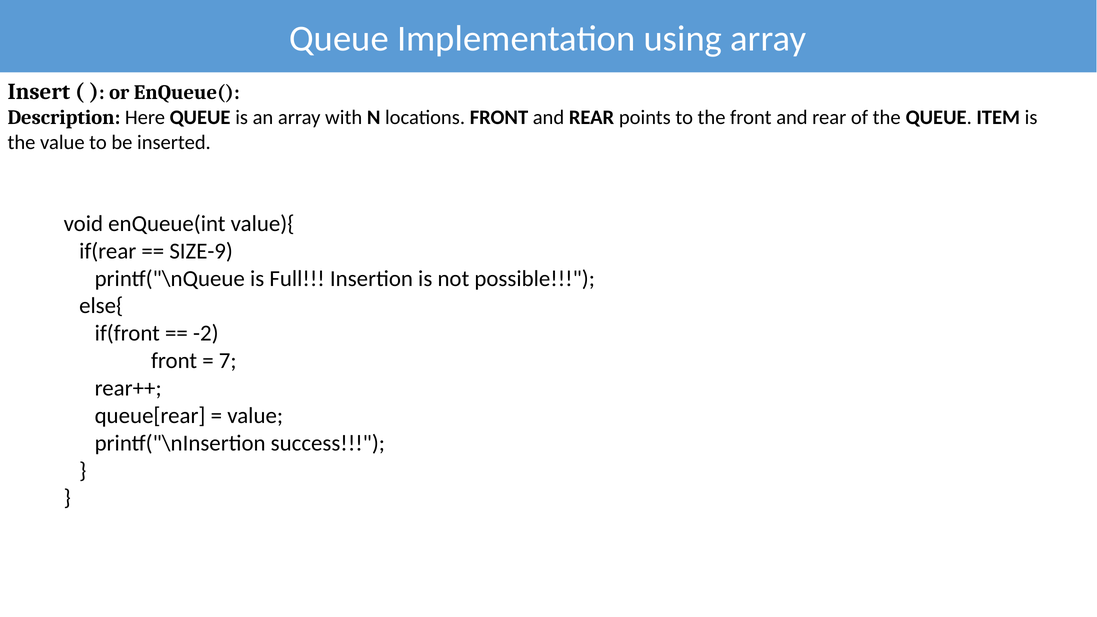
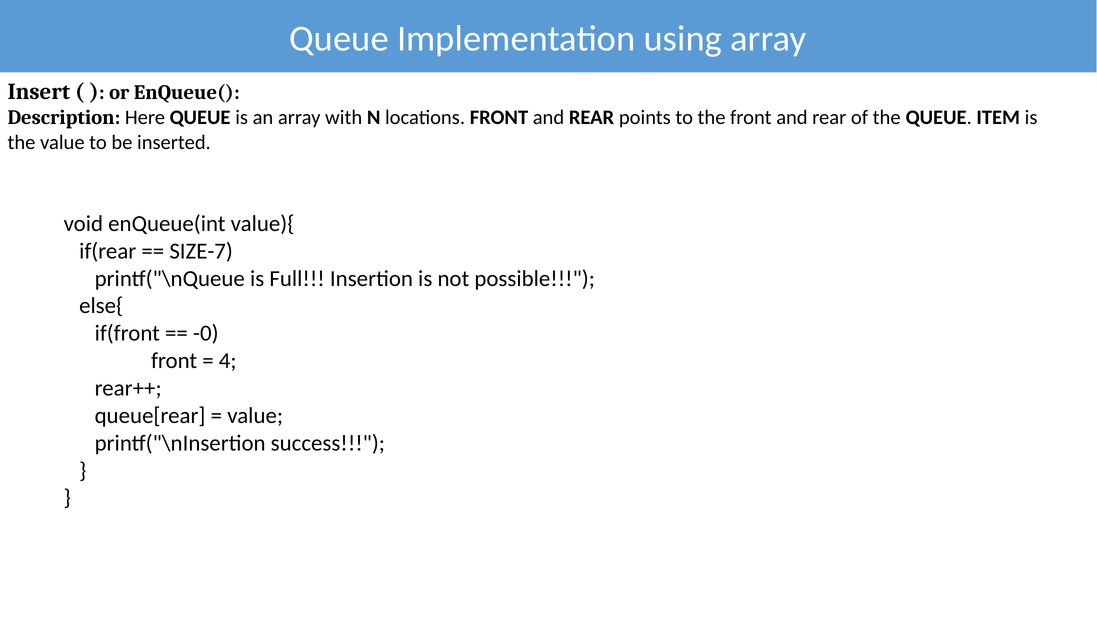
SIZE-9: SIZE-9 -> SIZE-7
-2: -2 -> -0
7: 7 -> 4
